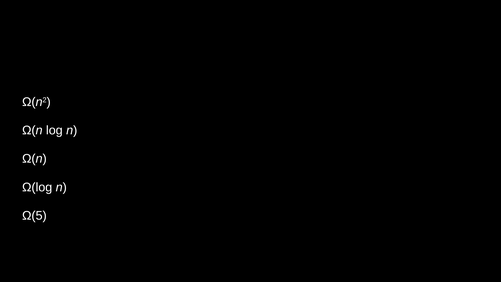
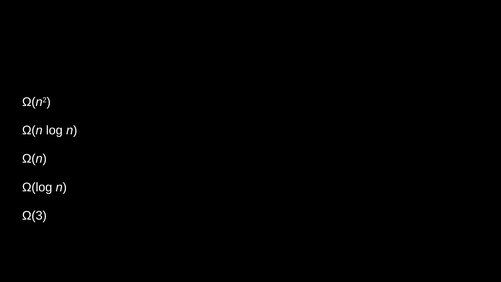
Ω(5: Ω(5 -> Ω(3
